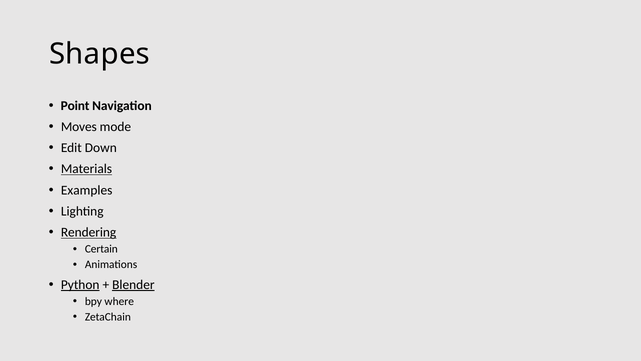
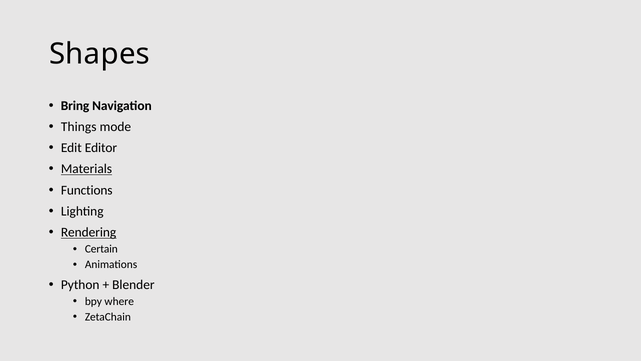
Point: Point -> Bring
Moves: Moves -> Things
Down: Down -> Editor
Examples: Examples -> Functions
Python underline: present -> none
Blender underline: present -> none
